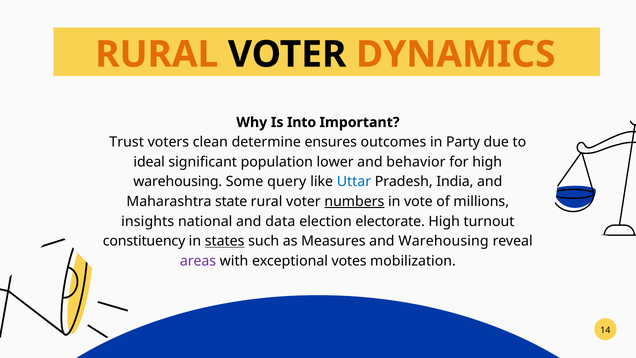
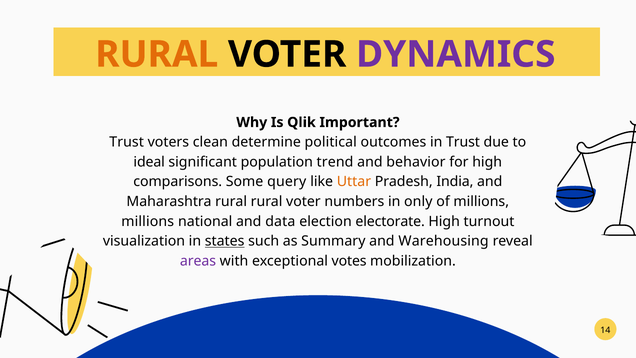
DYNAMICS colour: orange -> purple
Into: Into -> Qlik
ensures: ensures -> political
in Party: Party -> Trust
lower: lower -> trend
warehousing at (178, 182): warehousing -> comparisons
Uttar colour: blue -> orange
Maharashtra state: state -> rural
numbers underline: present -> none
vote: vote -> only
insights at (148, 221): insights -> millions
constituency: constituency -> visualization
Measures: Measures -> Summary
